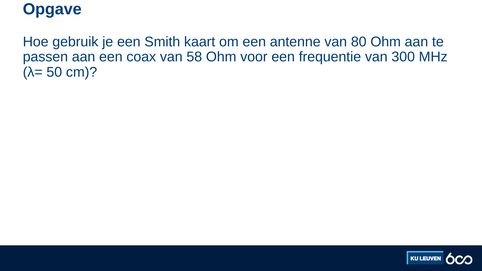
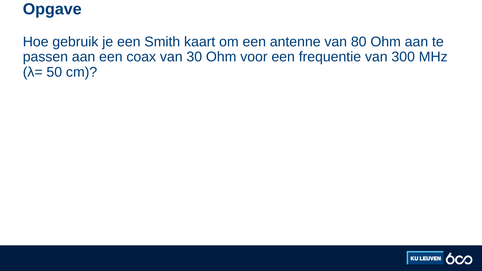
58: 58 -> 30
